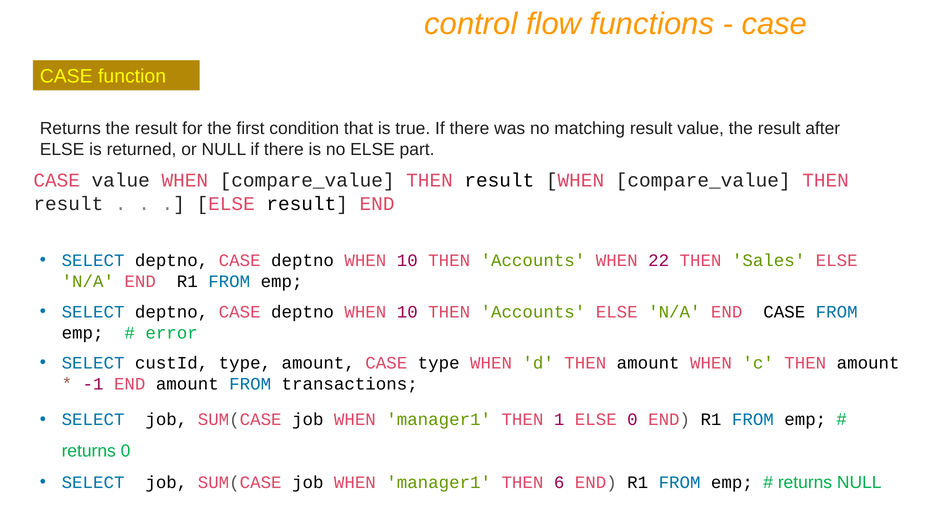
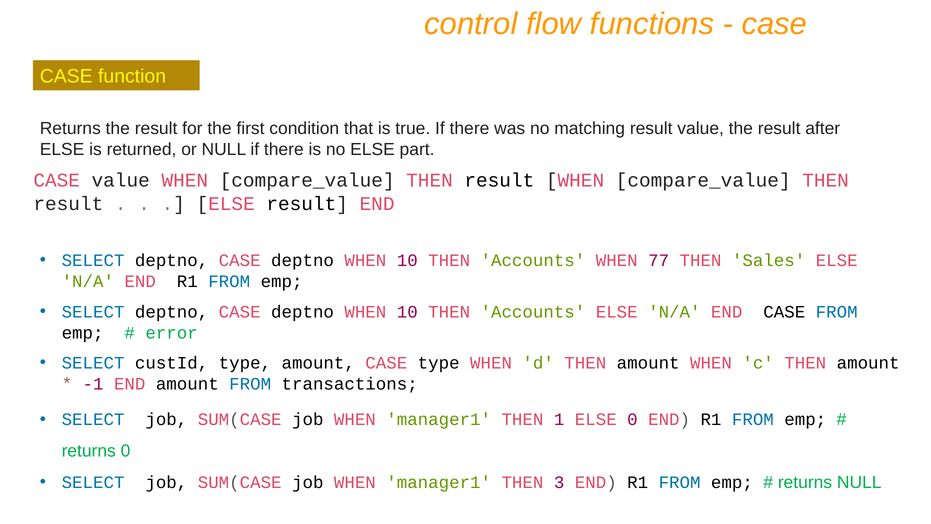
22: 22 -> 77
6: 6 -> 3
